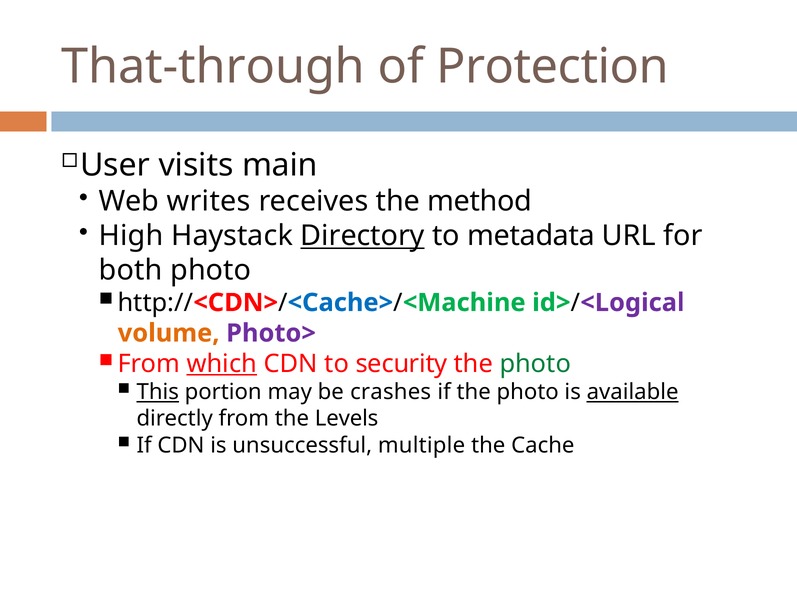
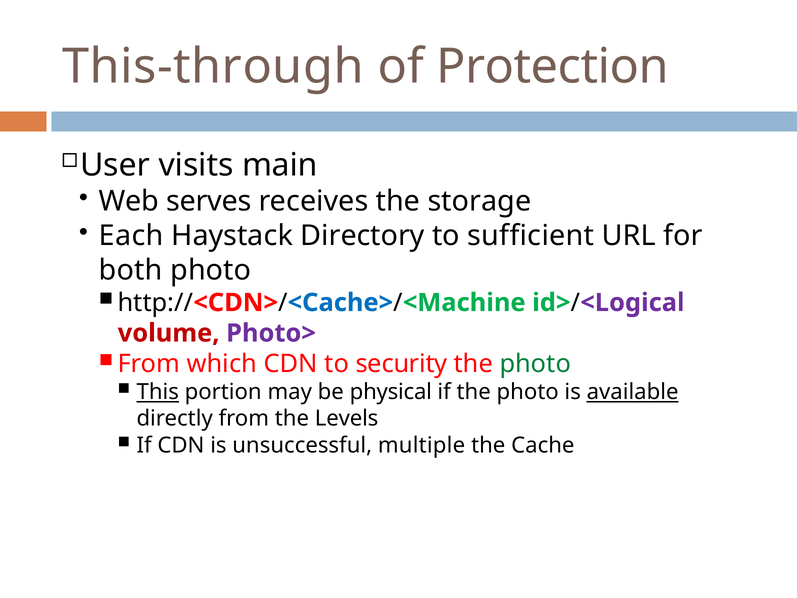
That-through: That-through -> This-through
writes: writes -> serves
method: method -> storage
High: High -> Each
Directory underline: present -> none
metadata: metadata -> sufficient
volume colour: orange -> red
which underline: present -> none
crashes: crashes -> physical
